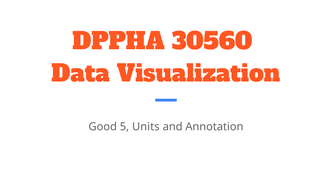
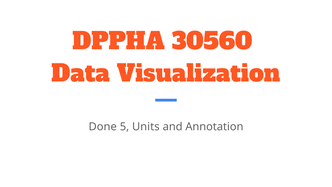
Good: Good -> Done
